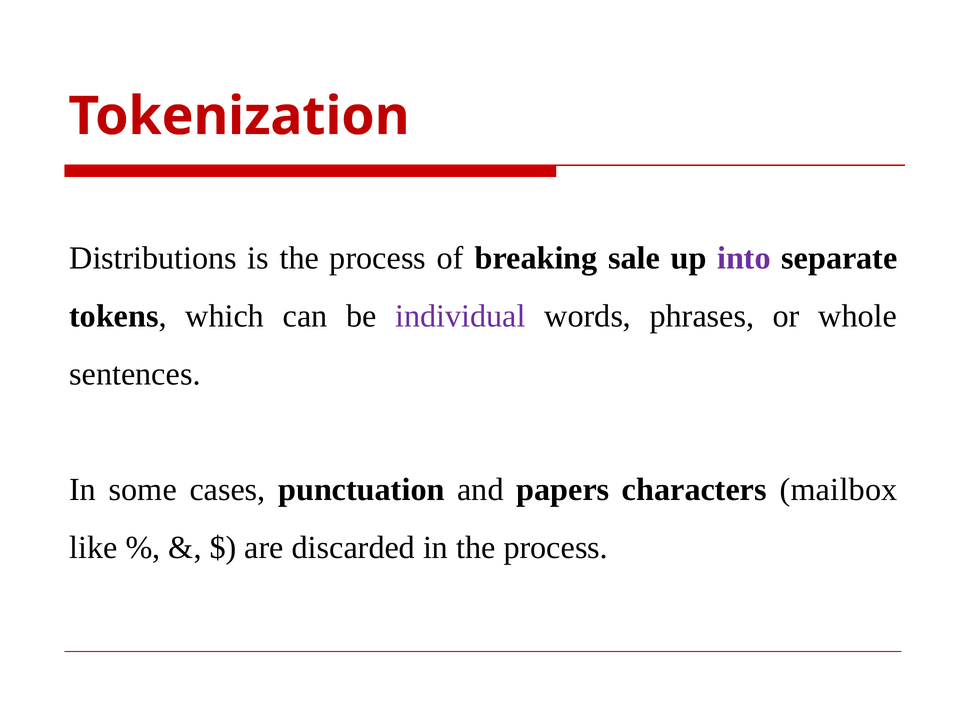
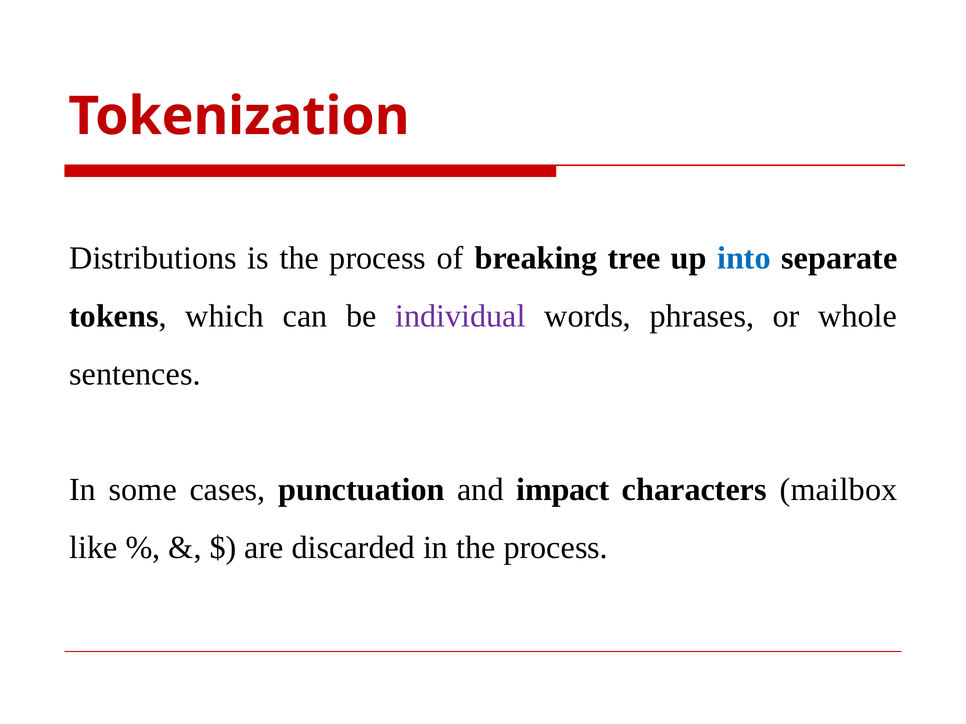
sale: sale -> tree
into colour: purple -> blue
papers: papers -> impact
